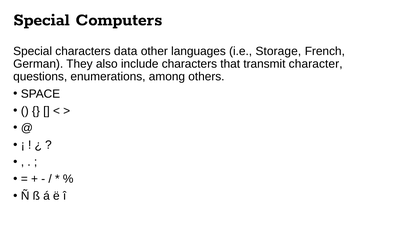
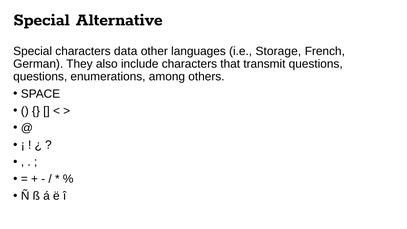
Computers: Computers -> Alternative
transmit character: character -> questions
